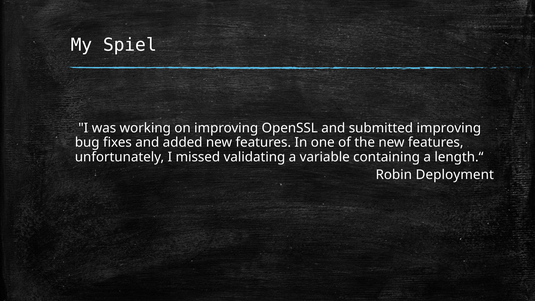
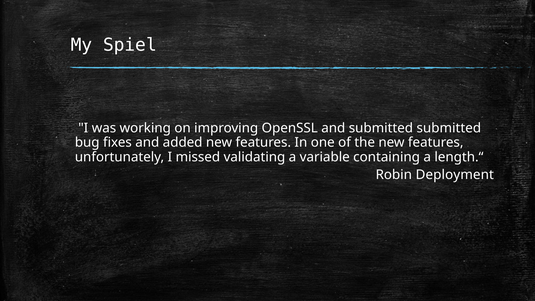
submitted improving: improving -> submitted
